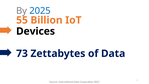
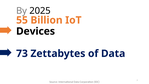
2025 colour: blue -> black
